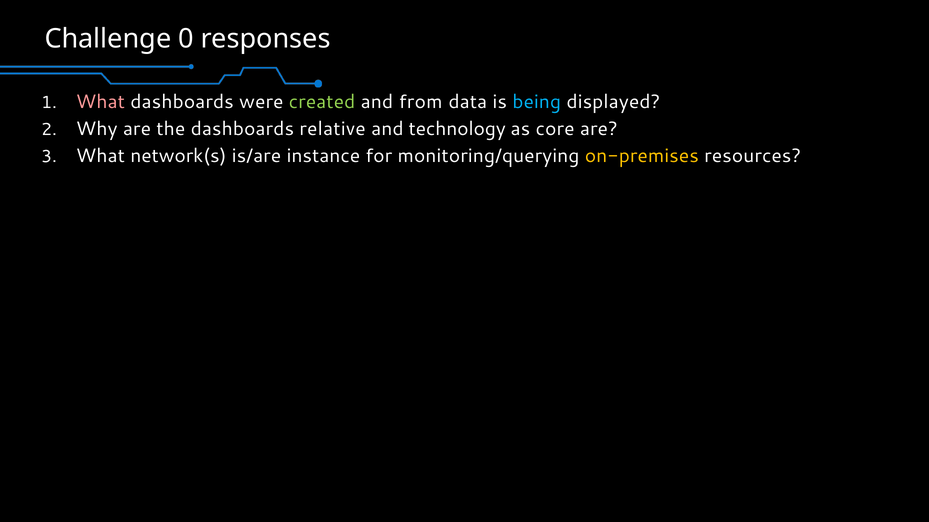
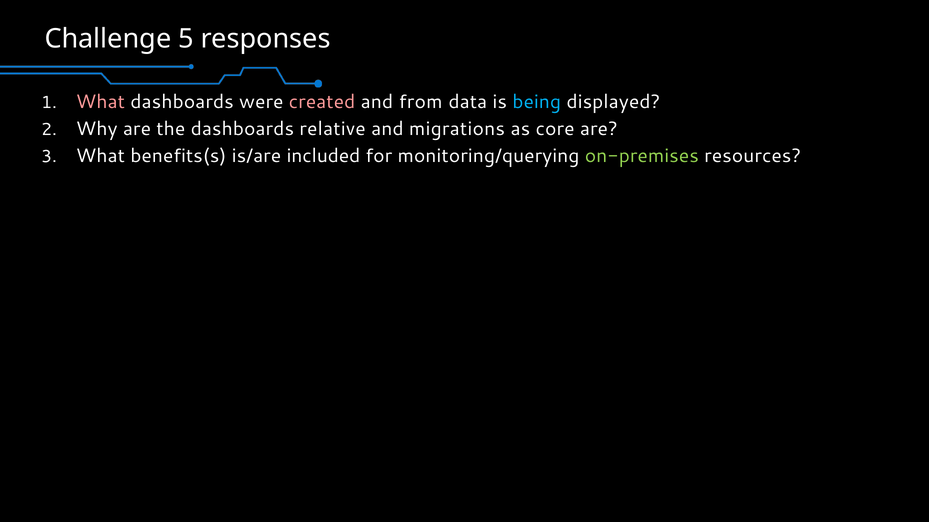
0: 0 -> 5
created colour: light green -> pink
technology: technology -> migrations
network(s: network(s -> benefits(s
instance: instance -> included
on-premises colour: yellow -> light green
